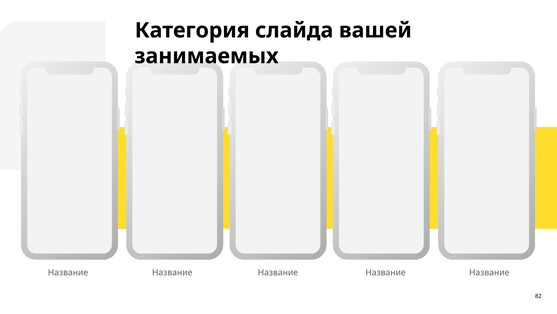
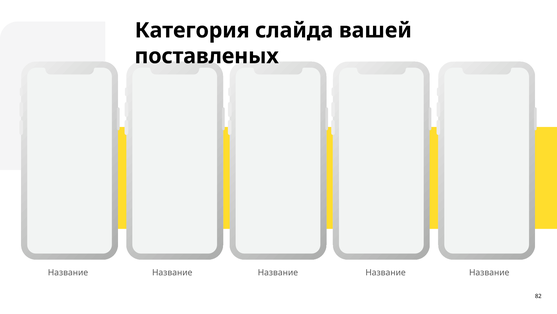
занимаемых: занимаемых -> поставленых
